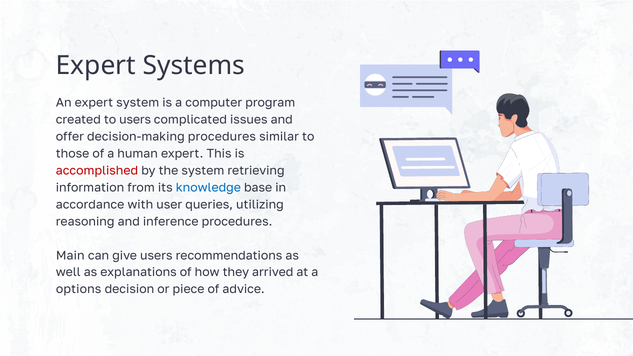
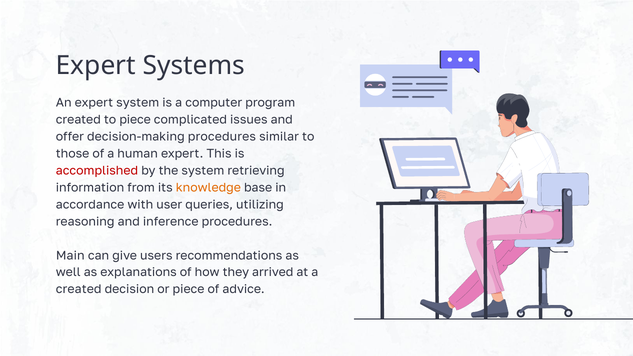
to users: users -> piece
knowledge colour: blue -> orange
options at (79, 289): options -> created
